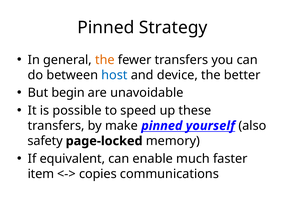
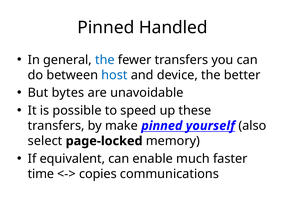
Strategy: Strategy -> Handled
the at (105, 60) colour: orange -> blue
begin: begin -> bytes
safety: safety -> select
item: item -> time
